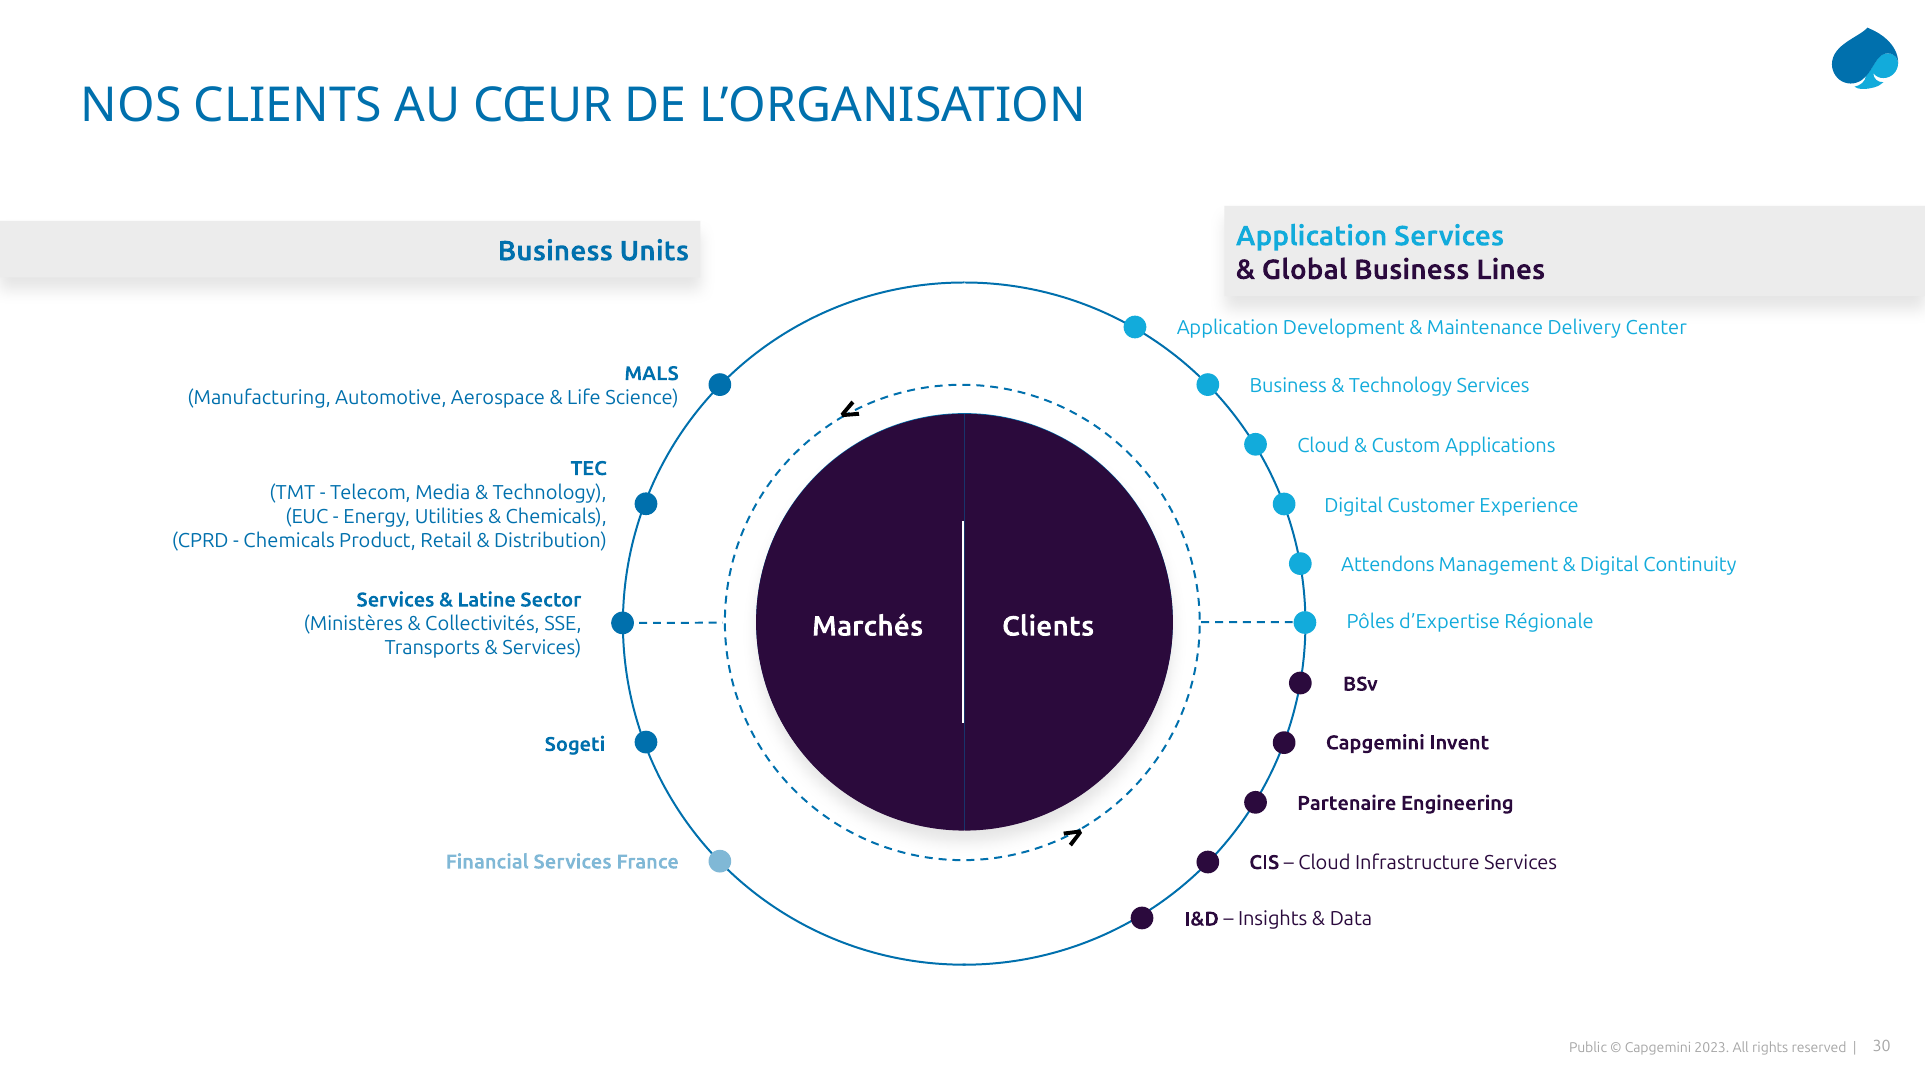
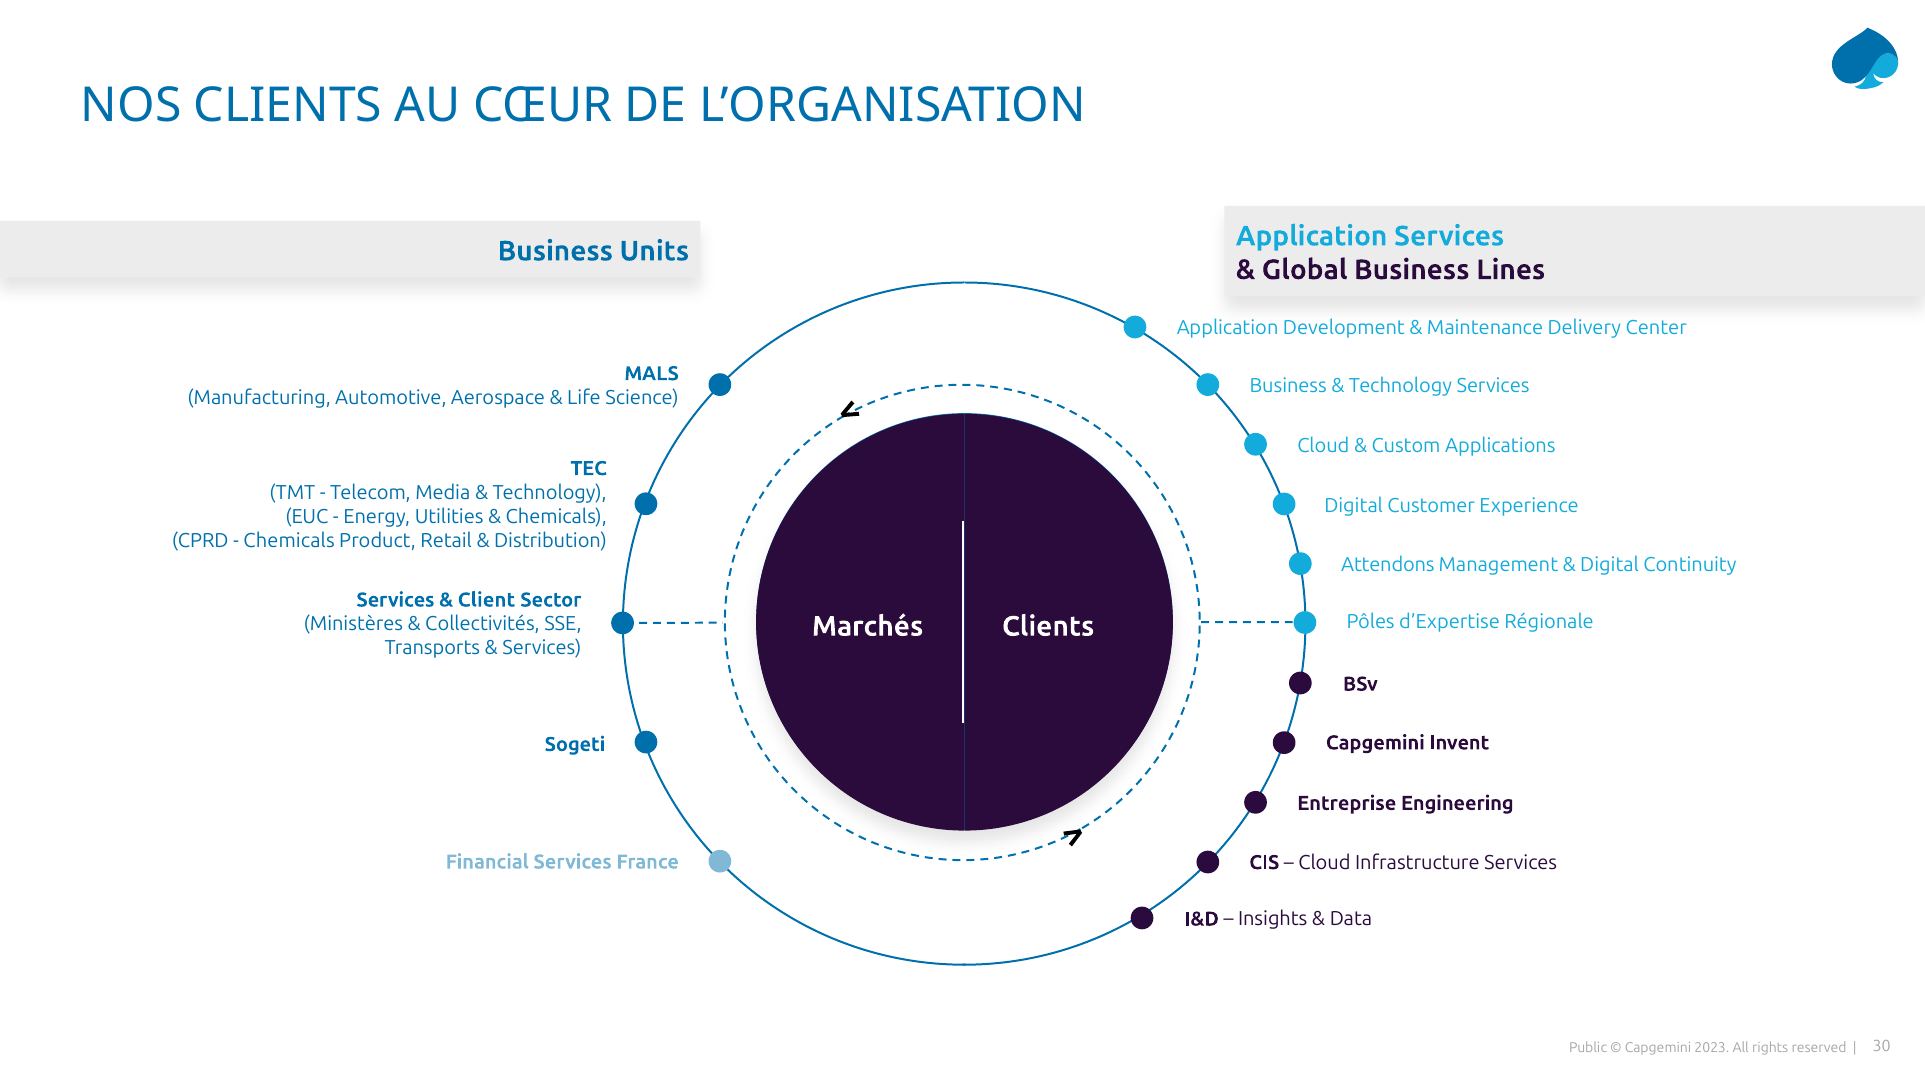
Latine: Latine -> Client
Partenaire: Partenaire -> Entreprise
